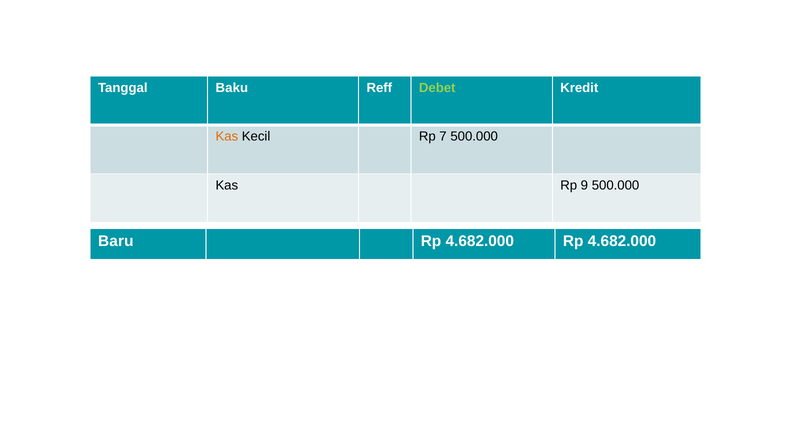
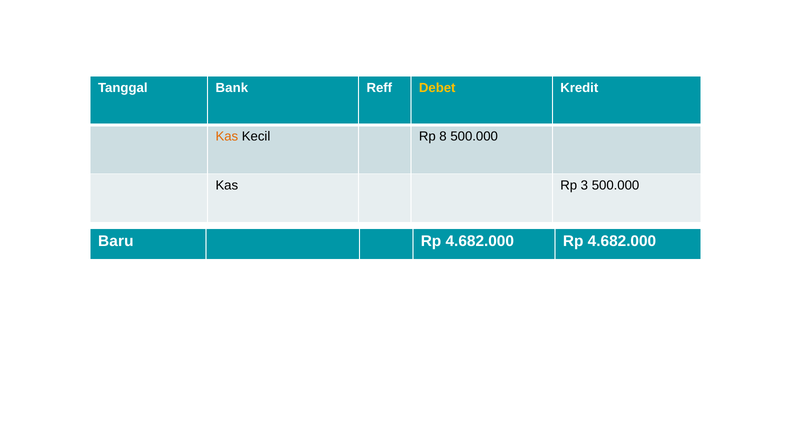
Baku: Baku -> Bank
Debet colour: light green -> yellow
7: 7 -> 8
9: 9 -> 3
